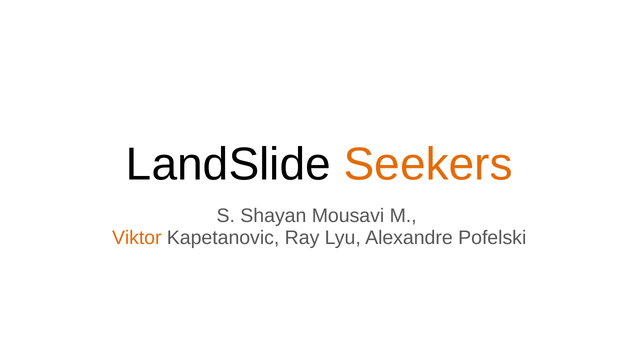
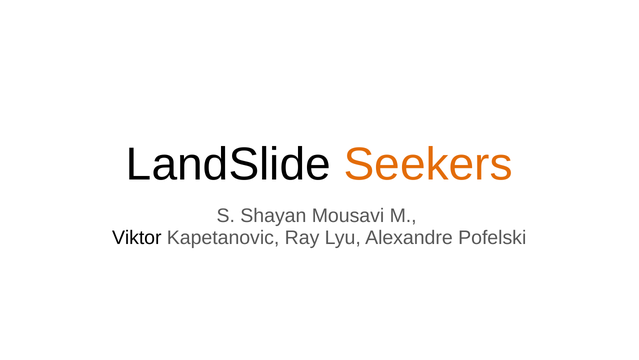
Viktor colour: orange -> black
